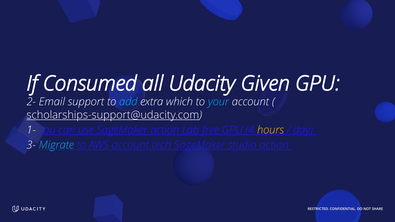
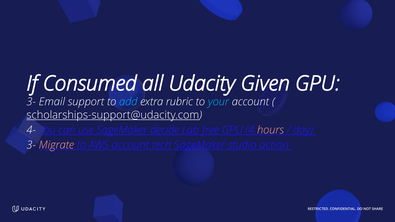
2- at (31, 102): 2- -> 3-
which: which -> rubric
1-: 1- -> 4-
SageMaker action: action -> decide
hours colour: yellow -> pink
Migrate colour: light blue -> pink
